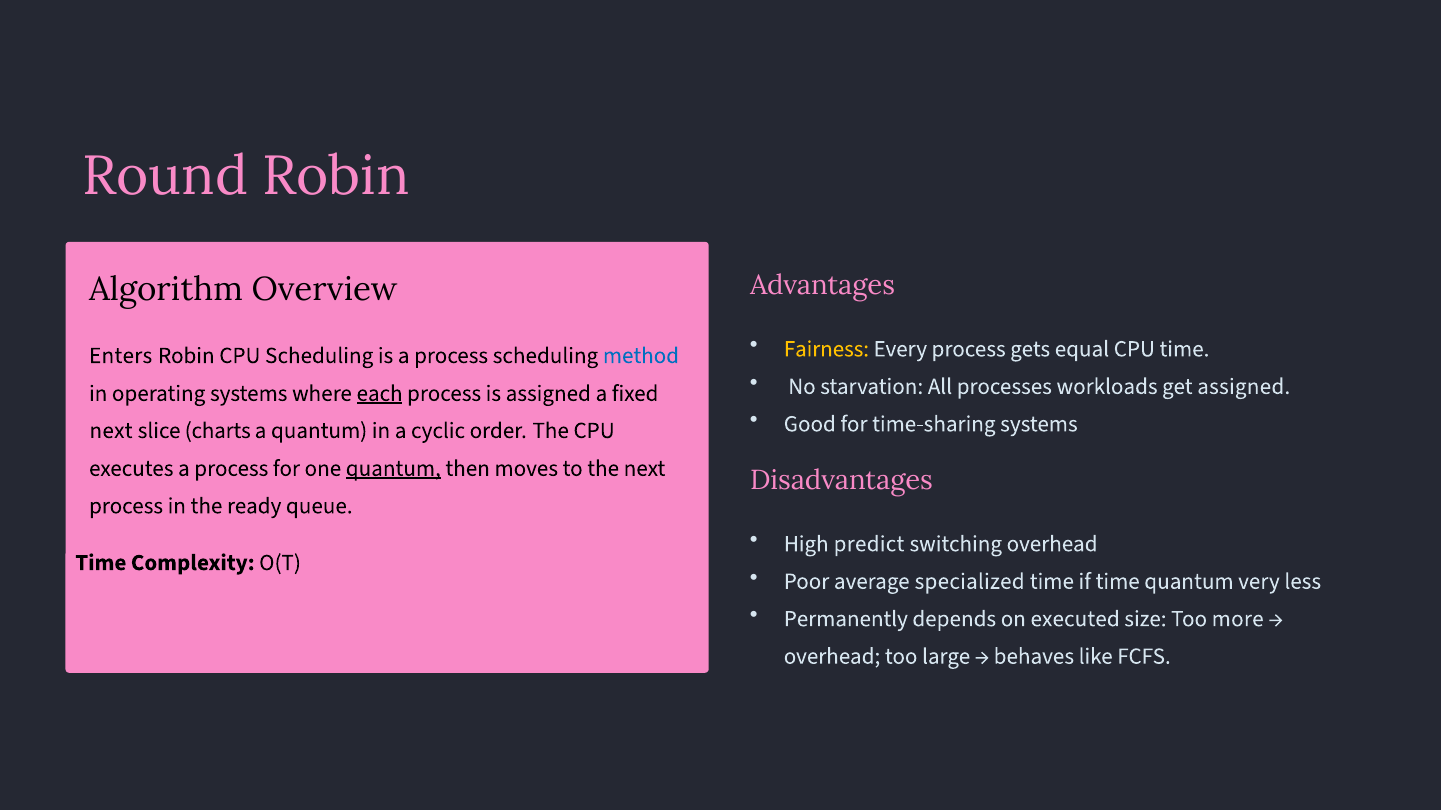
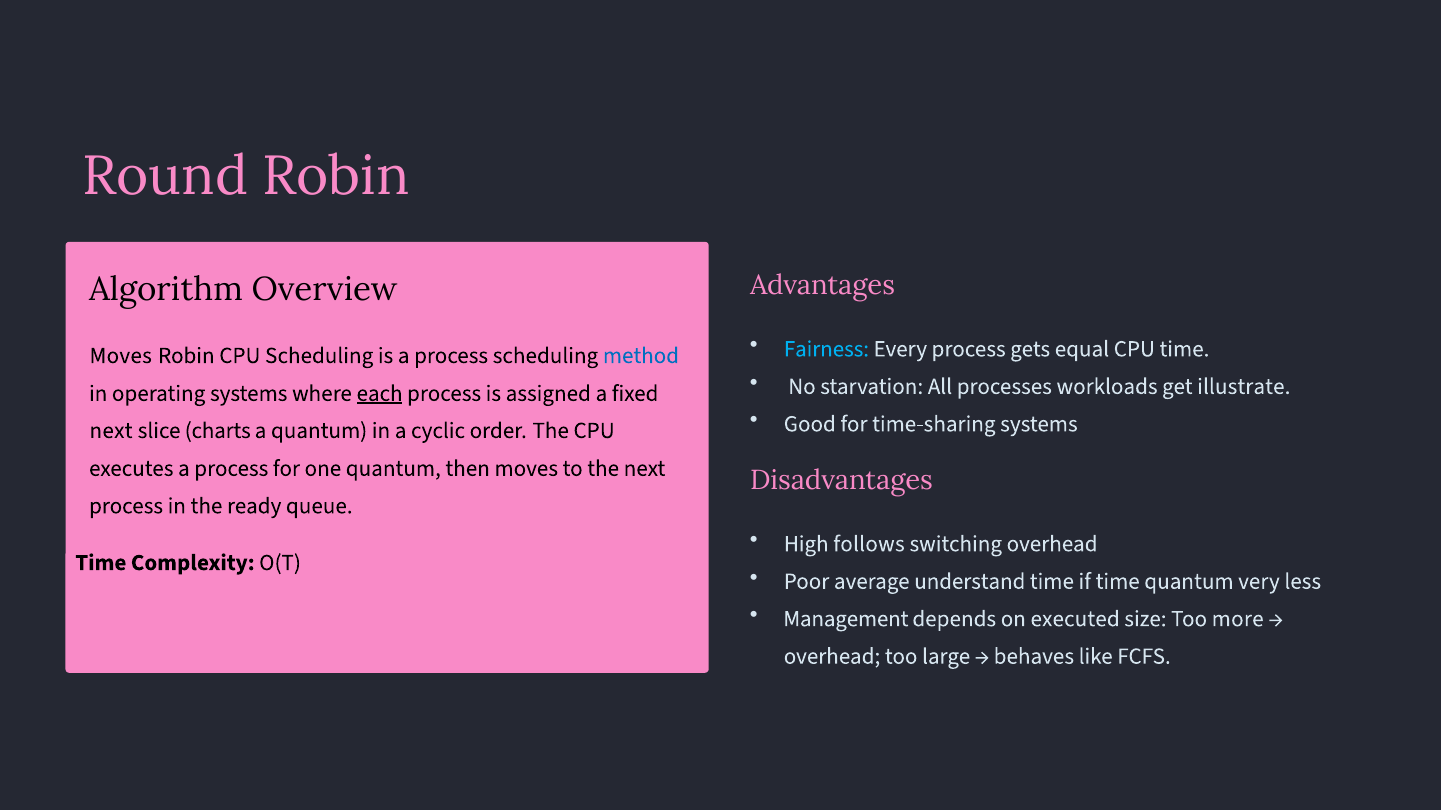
Fairness colour: yellow -> light blue
Enters at (121, 356): Enters -> Moves
get assigned: assigned -> illustrate
quantum at (393, 469) underline: present -> none
predict: predict -> follows
specialized: specialized -> understand
Permanently: Permanently -> Management
